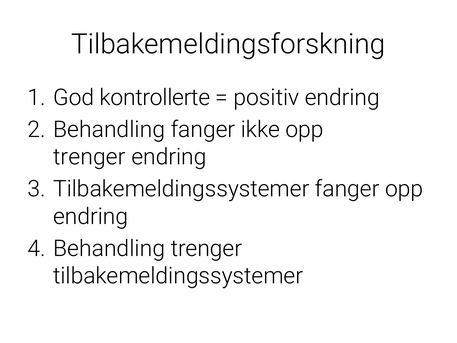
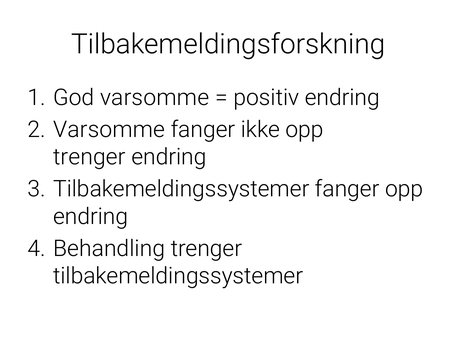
God kontrollerte: kontrollerte -> varsomme
Behandling at (109, 130): Behandling -> Varsomme
